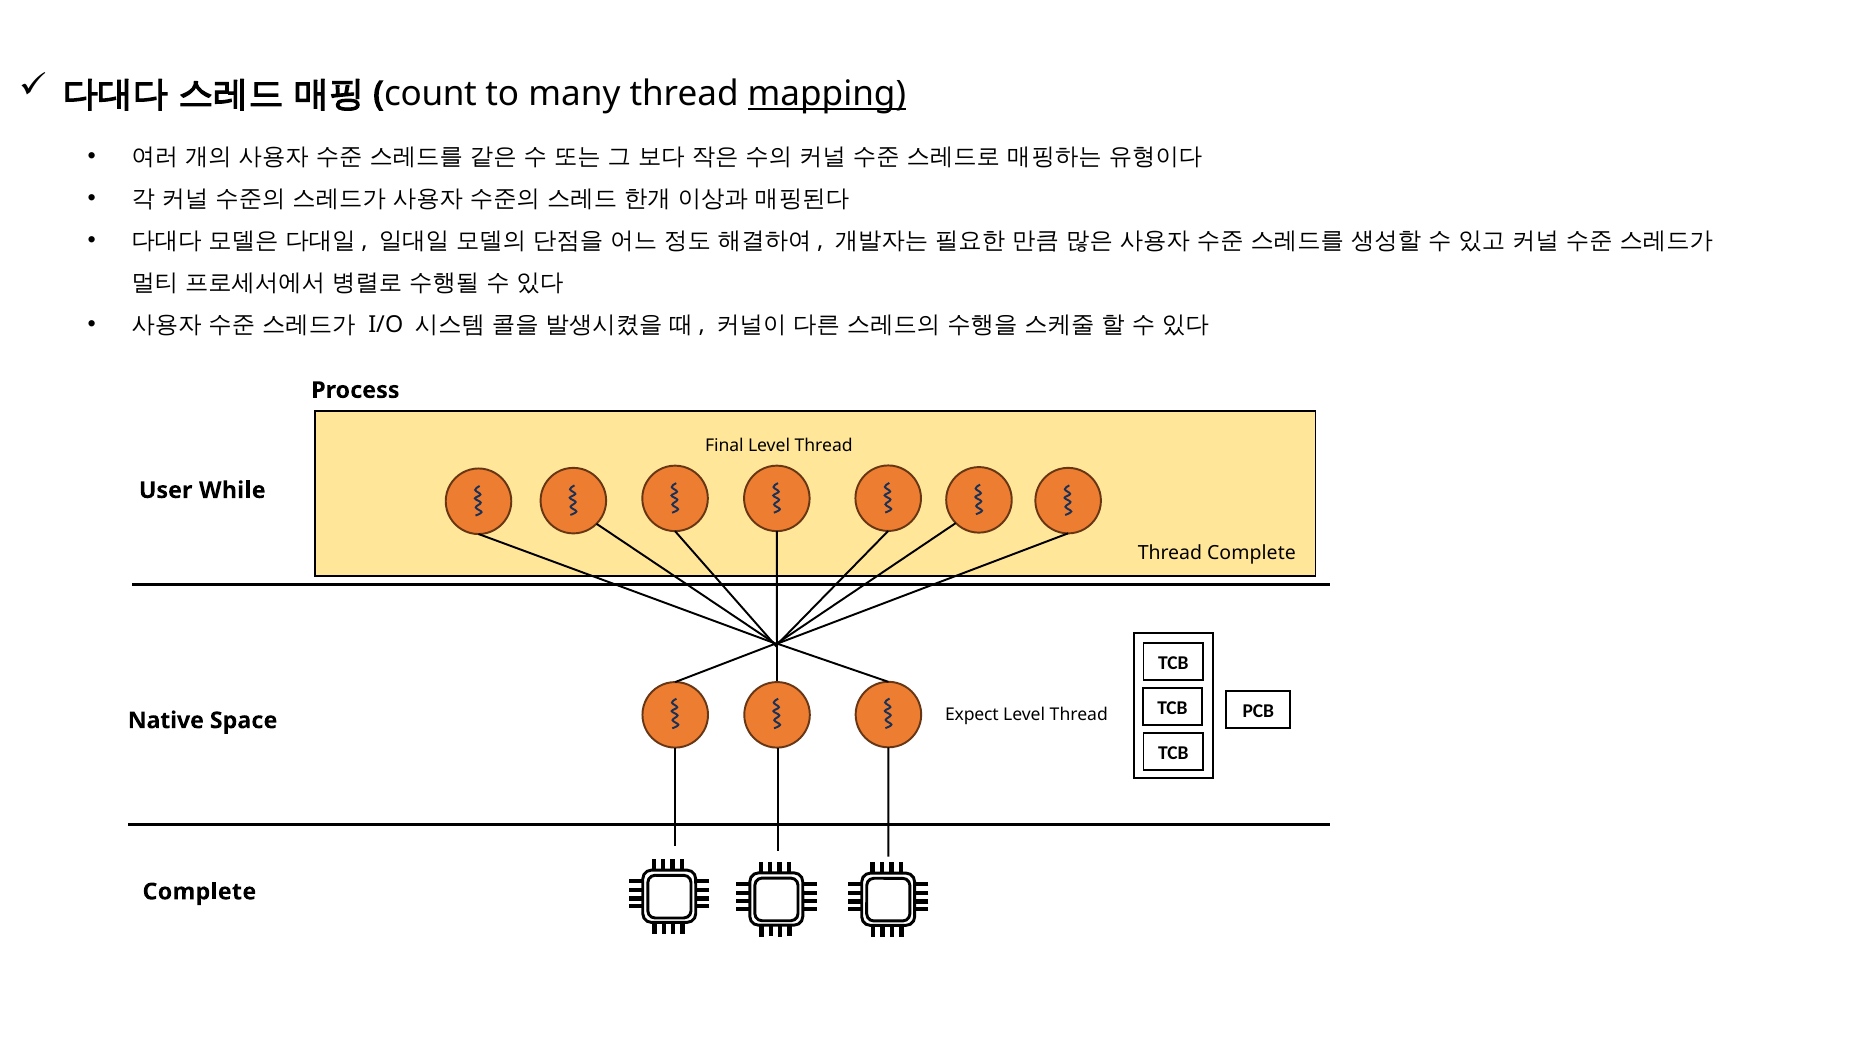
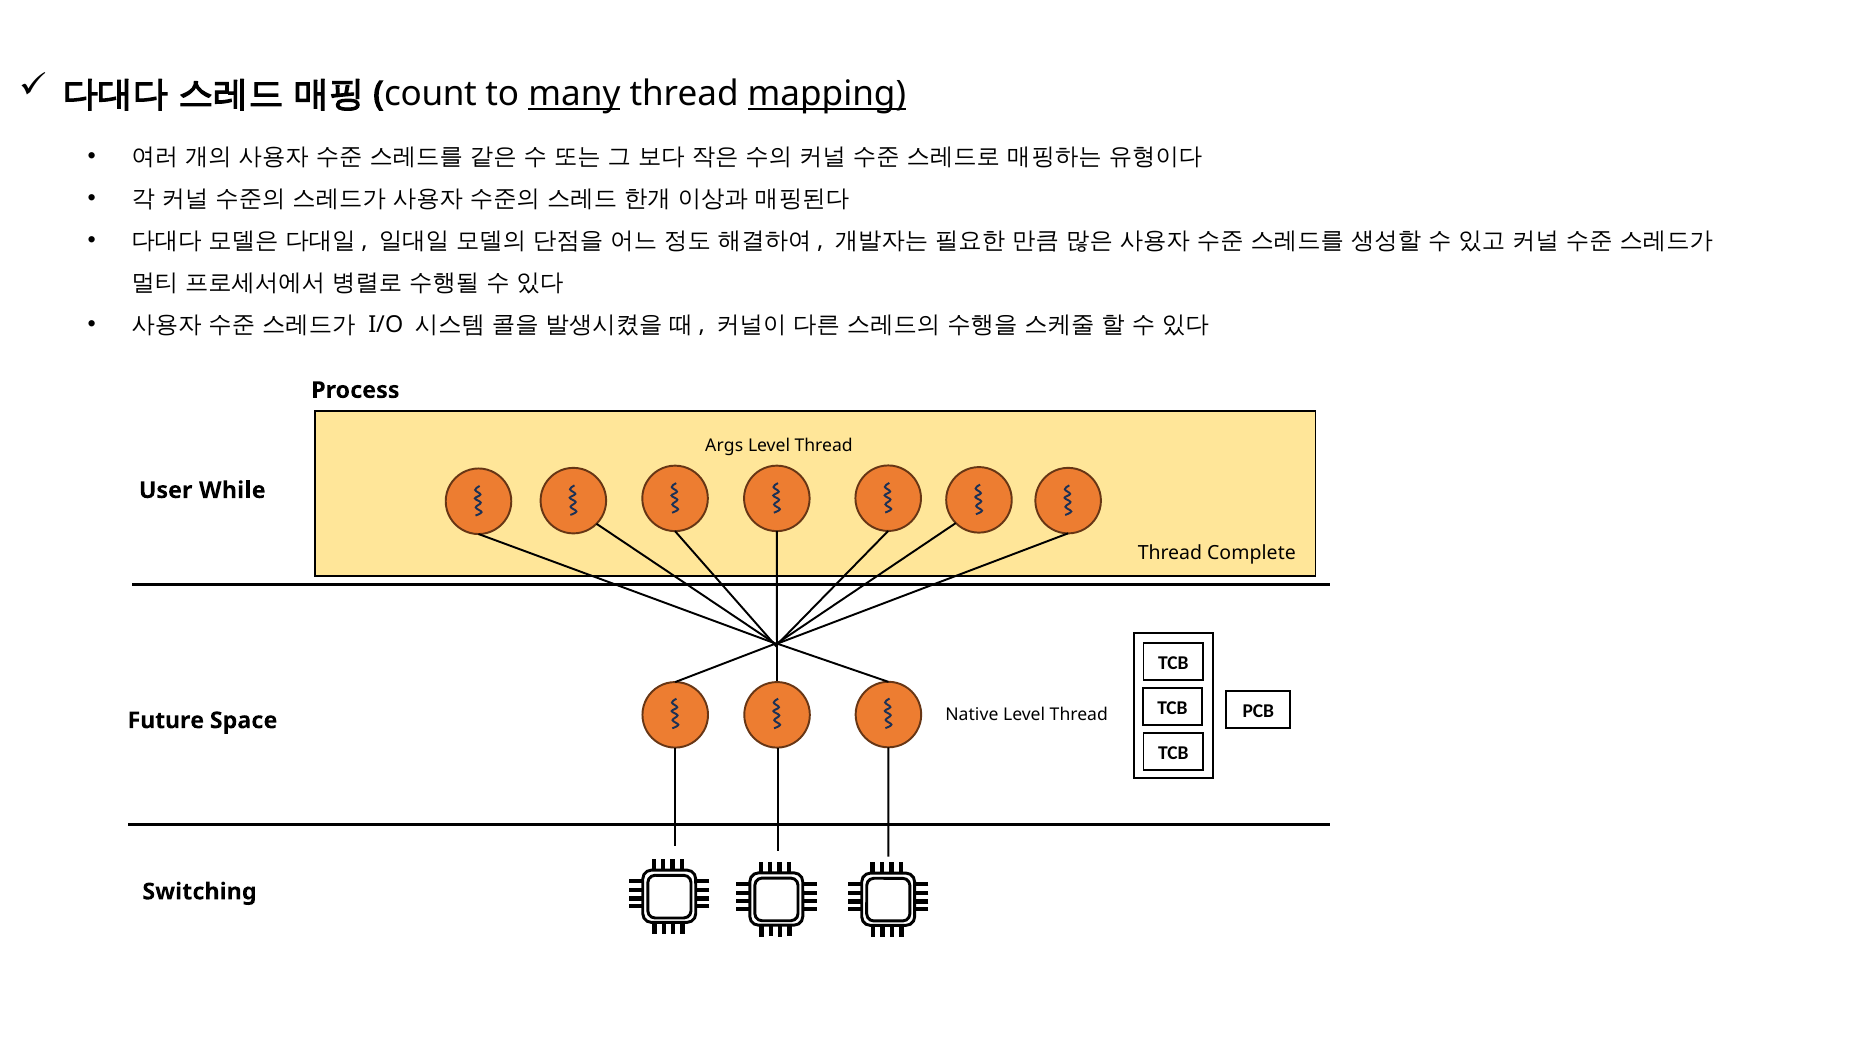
many underline: none -> present
Final: Final -> Args
Expect: Expect -> Native
Native: Native -> Future
Complete at (199, 892): Complete -> Switching
